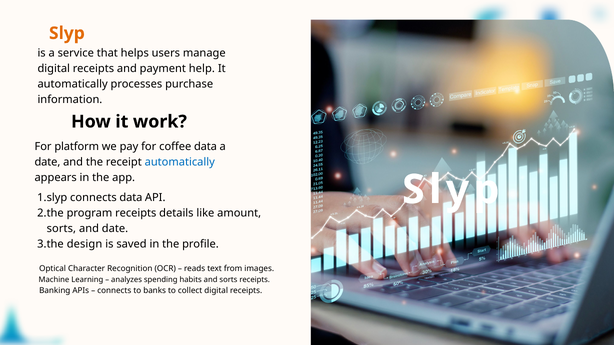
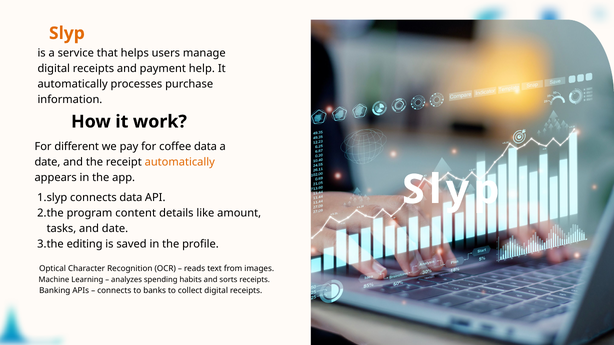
platform: platform -> different
automatically at (180, 162) colour: blue -> orange
program receipts: receipts -> content
sorts at (61, 229): sorts -> tasks
design: design -> editing
